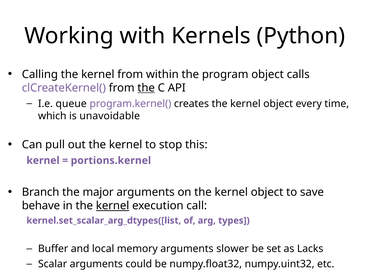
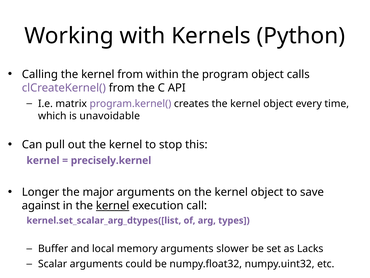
the at (146, 88) underline: present -> none
queue: queue -> matrix
portions.kernel: portions.kernel -> precisely.kernel
Branch: Branch -> Longer
behave: behave -> against
